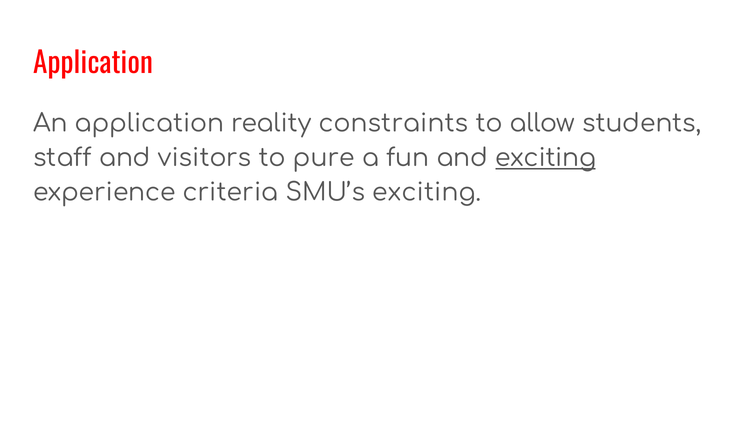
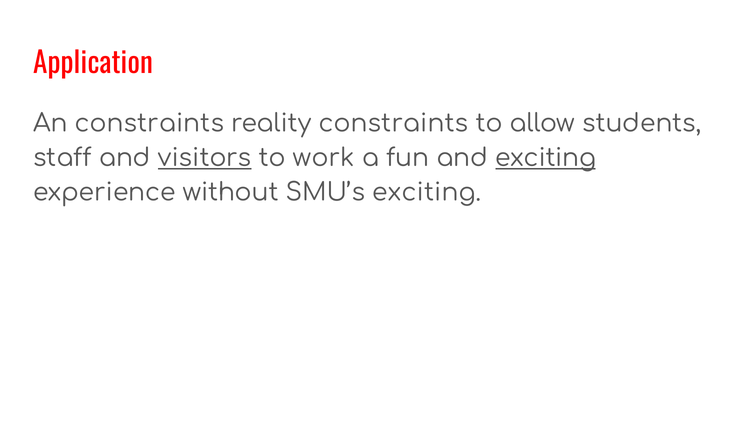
An application: application -> constraints
visitors underline: none -> present
pure: pure -> work
criteria: criteria -> without
